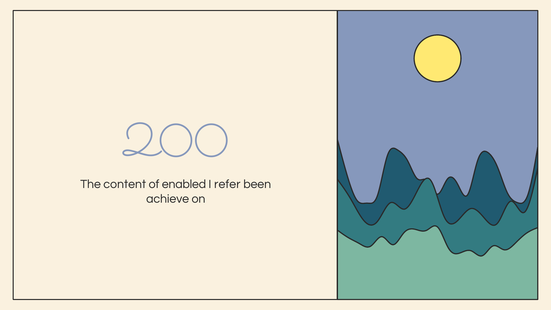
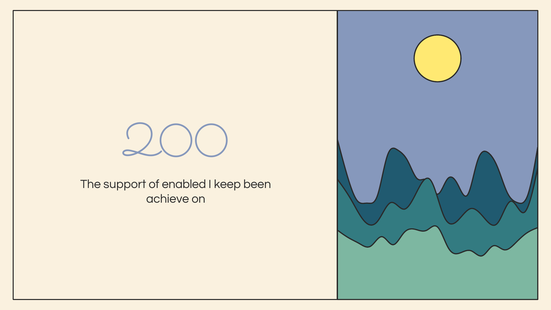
content: content -> support
refer: refer -> keep
